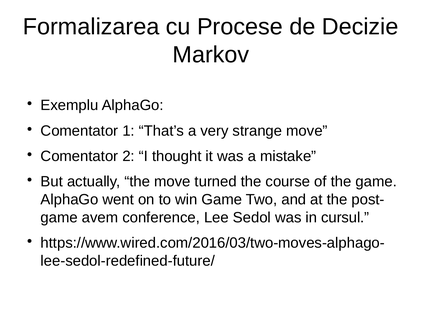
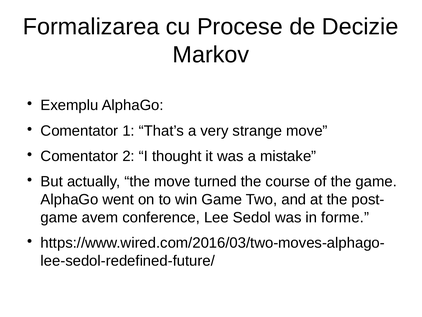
cursul: cursul -> forme
